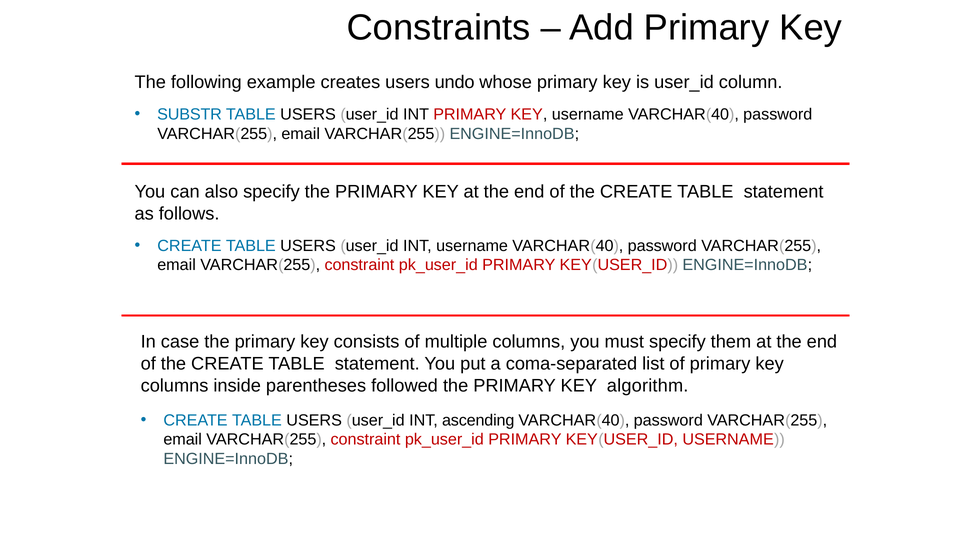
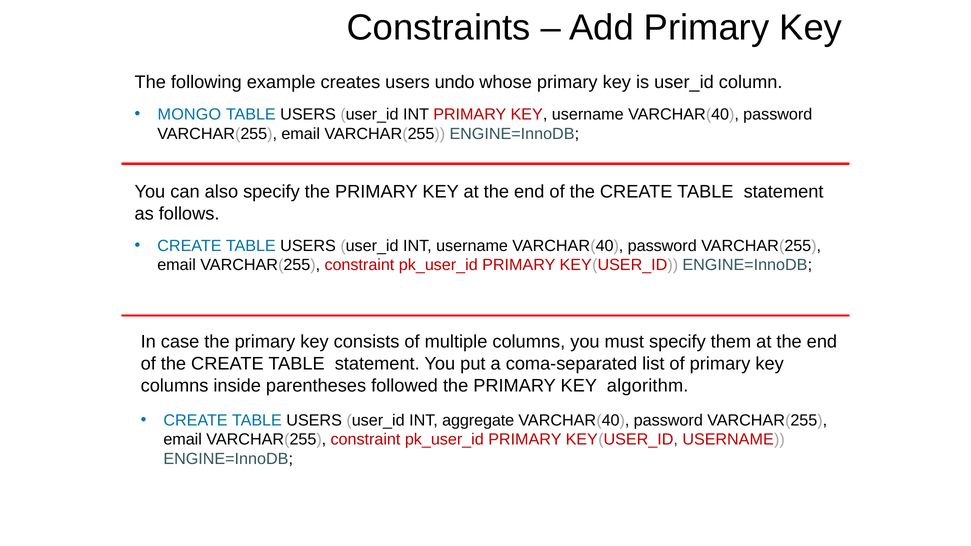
SUBSTR: SUBSTR -> MONGO
ascending: ascending -> aggregate
